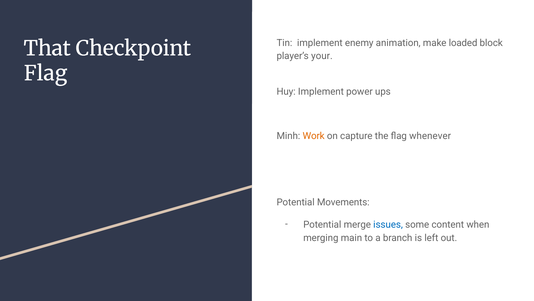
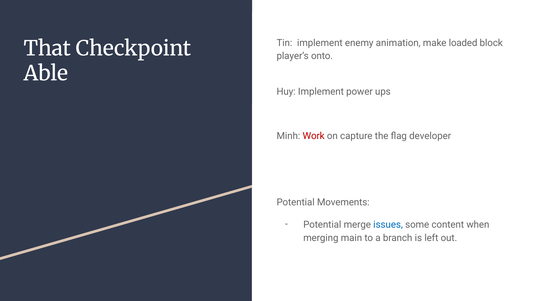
your: your -> onto
Flag at (46, 73): Flag -> Able
Work colour: orange -> red
whenever: whenever -> developer
